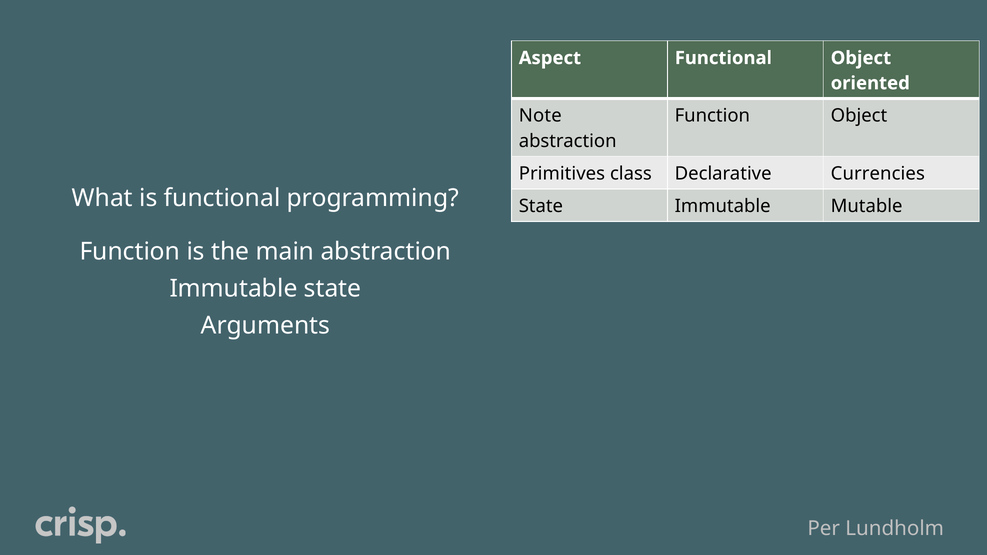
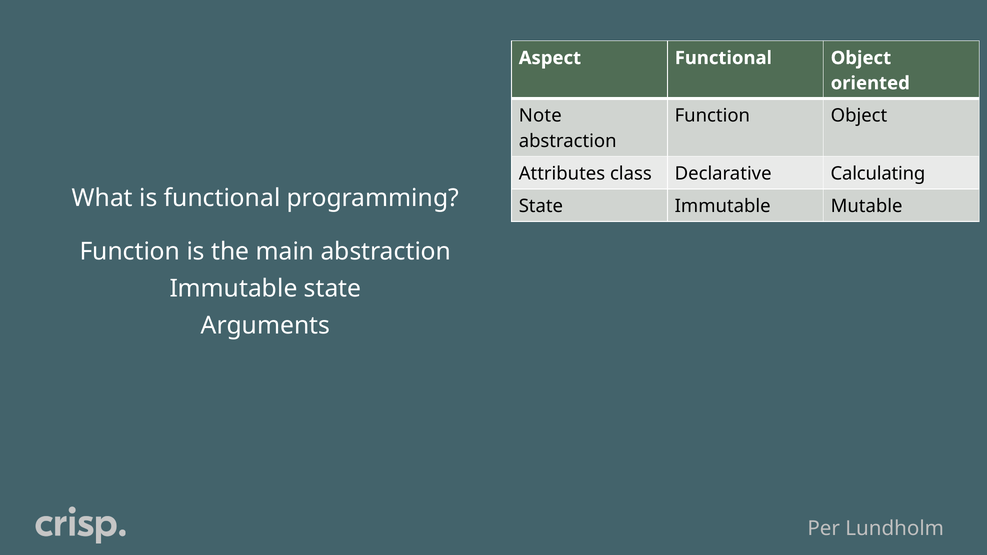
Primitives: Primitives -> Attributes
Currencies: Currencies -> Calculating
